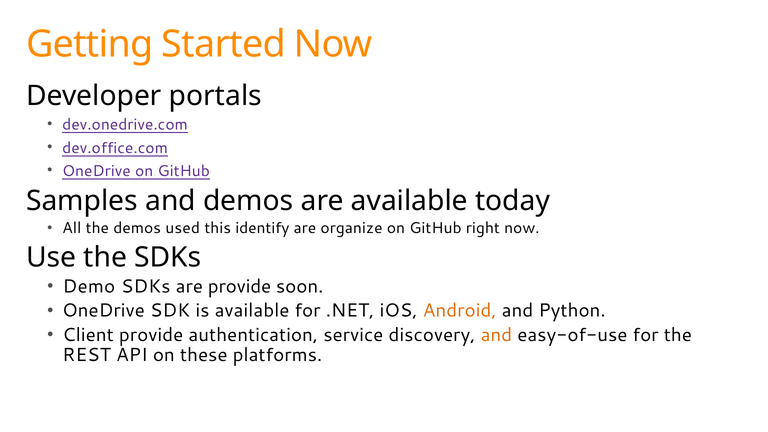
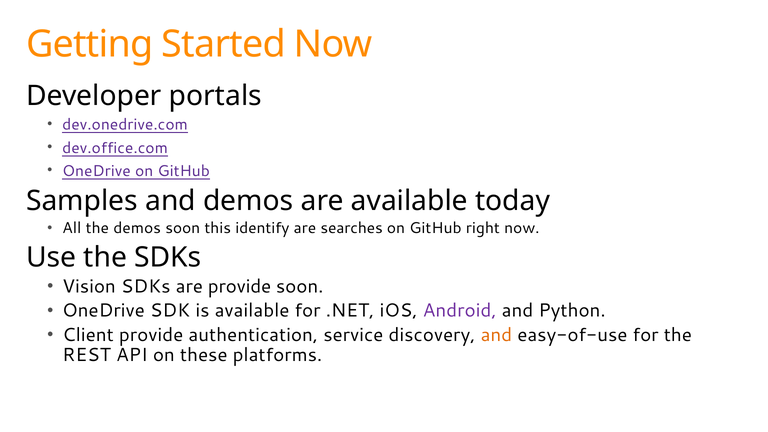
demos used: used -> soon
organize: organize -> searches
Demo: Demo -> Vision
Android colour: orange -> purple
